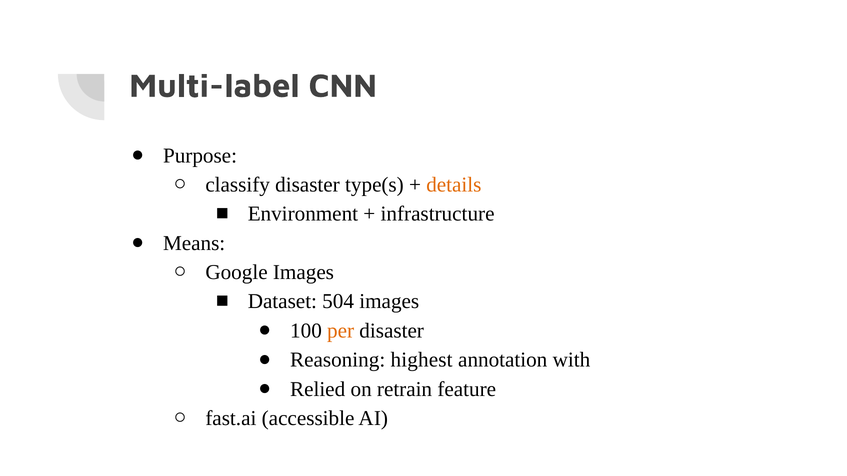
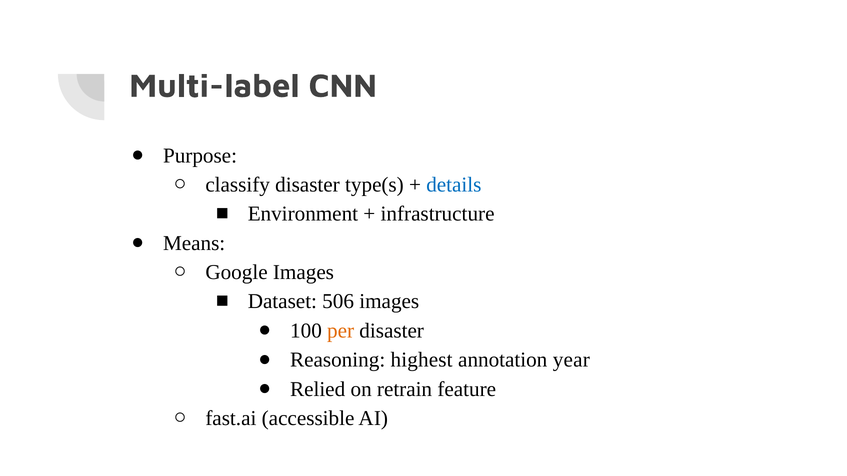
details colour: orange -> blue
504: 504 -> 506
with: with -> year
